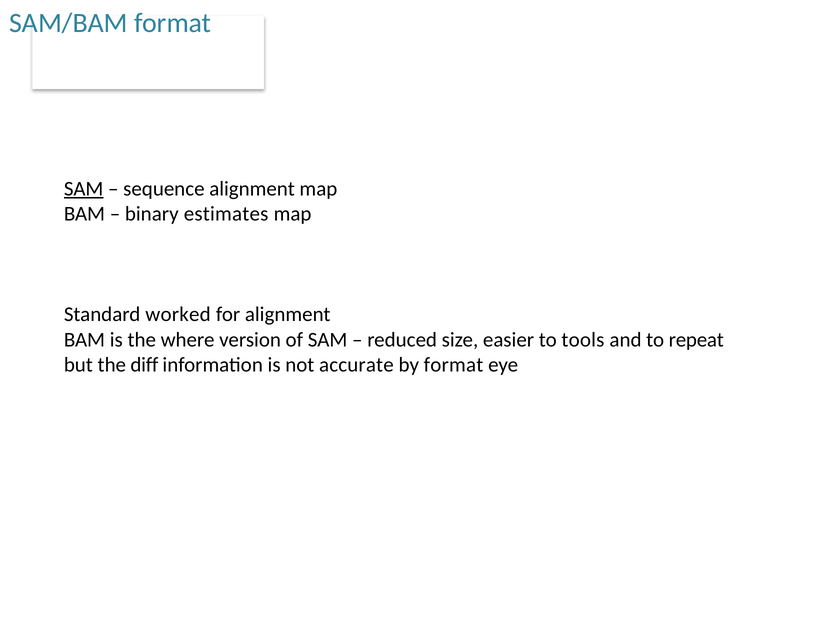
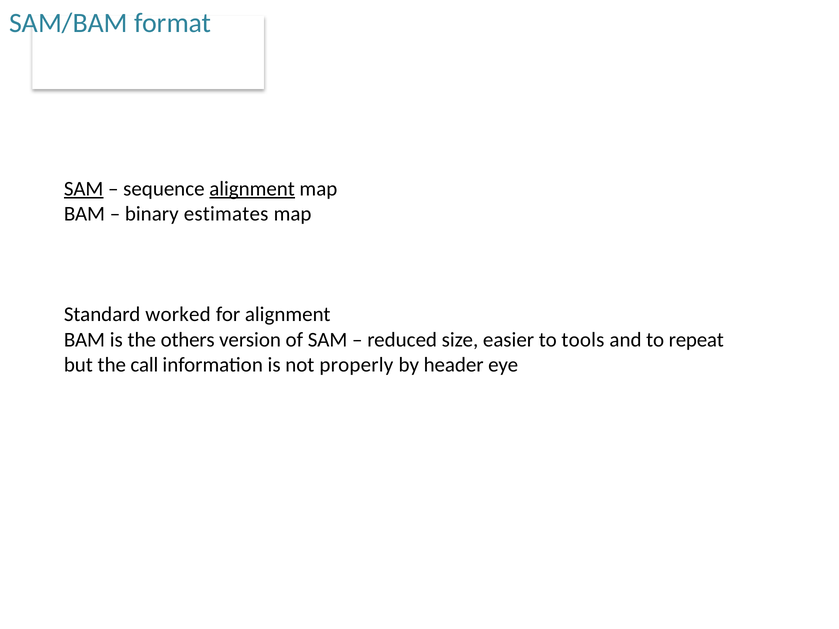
alignment at (252, 189) underline: none -> present
where: where -> others
diff: diff -> call
accurate: accurate -> properly
by format: format -> header
